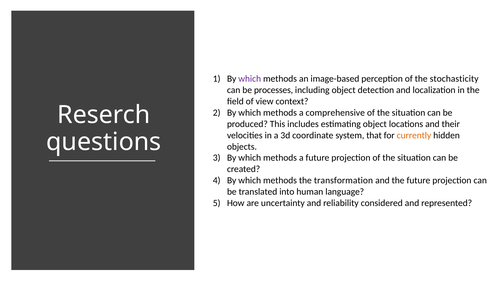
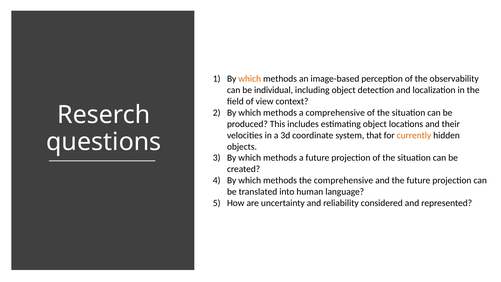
which at (250, 79) colour: purple -> orange
stochasticity: stochasticity -> observability
processes: processes -> individual
the transformation: transformation -> comprehensive
